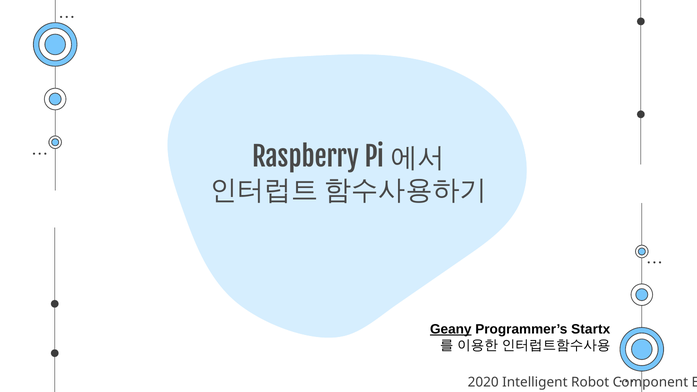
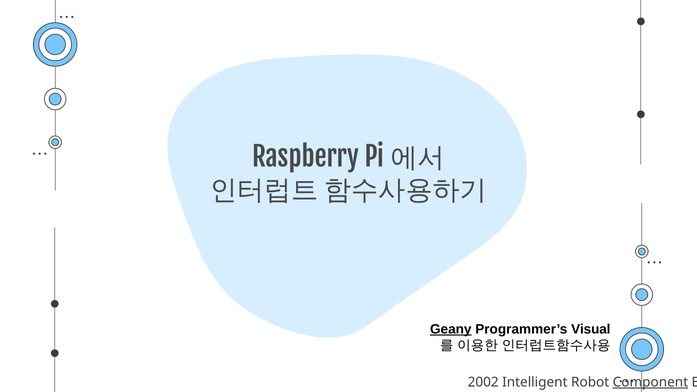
Startx: Startx -> Visual
2020: 2020 -> 2002
Component underline: none -> present
